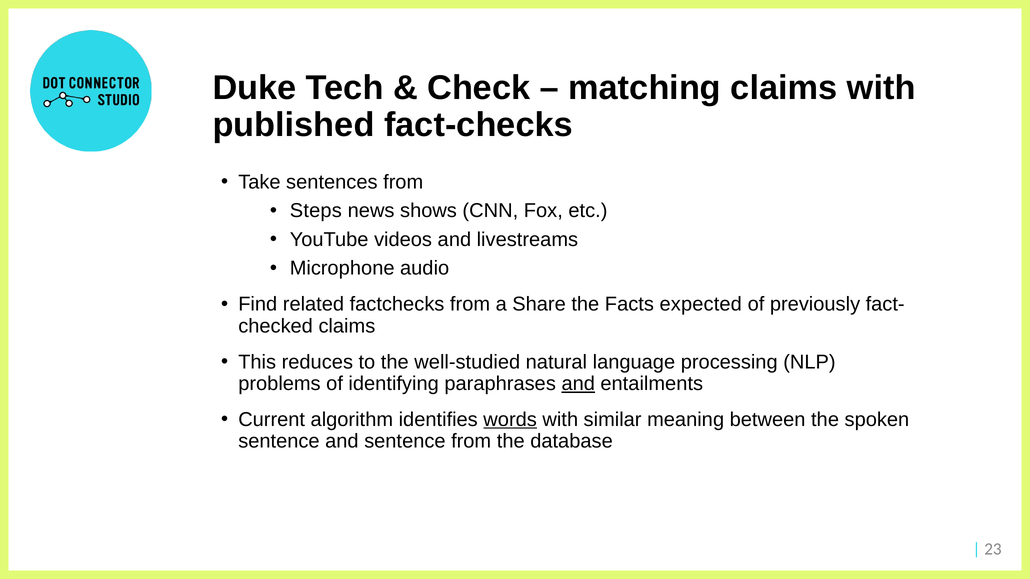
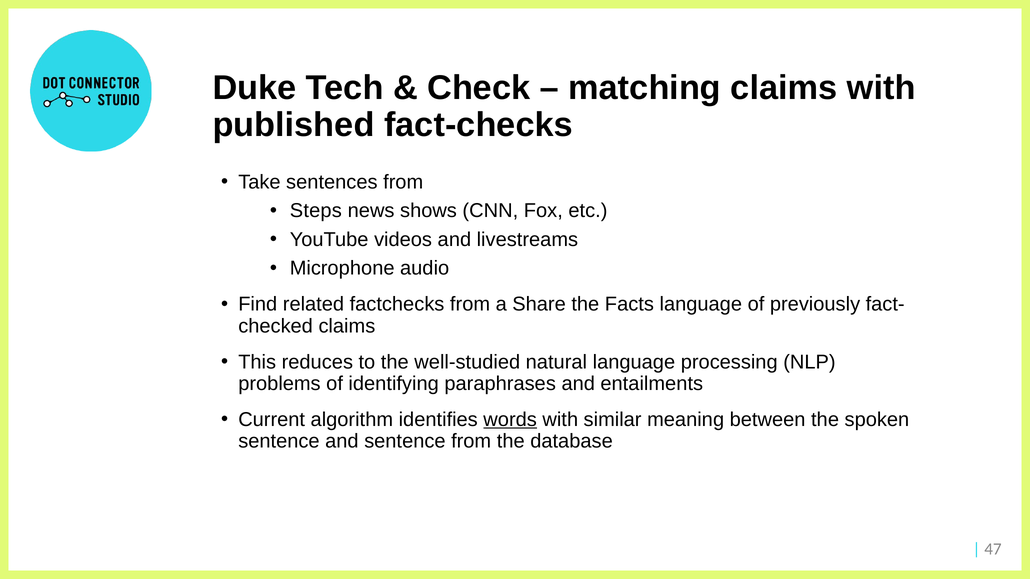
Facts expected: expected -> language
and at (578, 384) underline: present -> none
23: 23 -> 47
